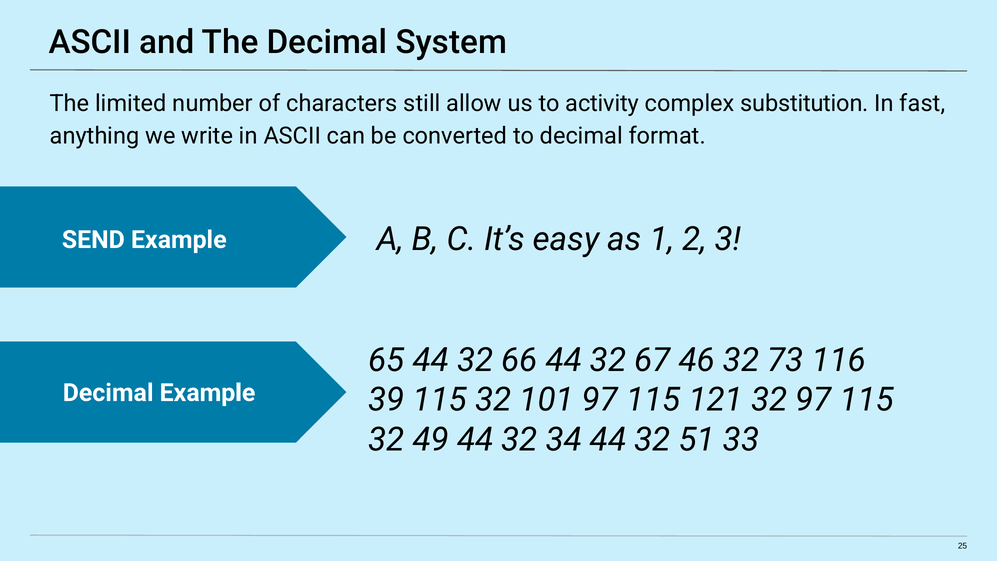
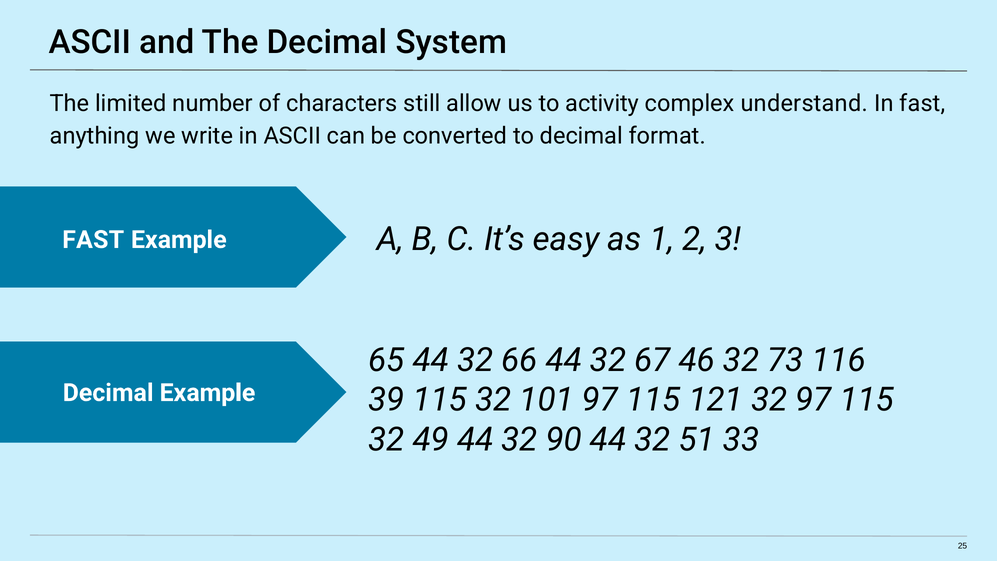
substitution: substitution -> understand
SEND at (93, 240): SEND -> FAST
34: 34 -> 90
